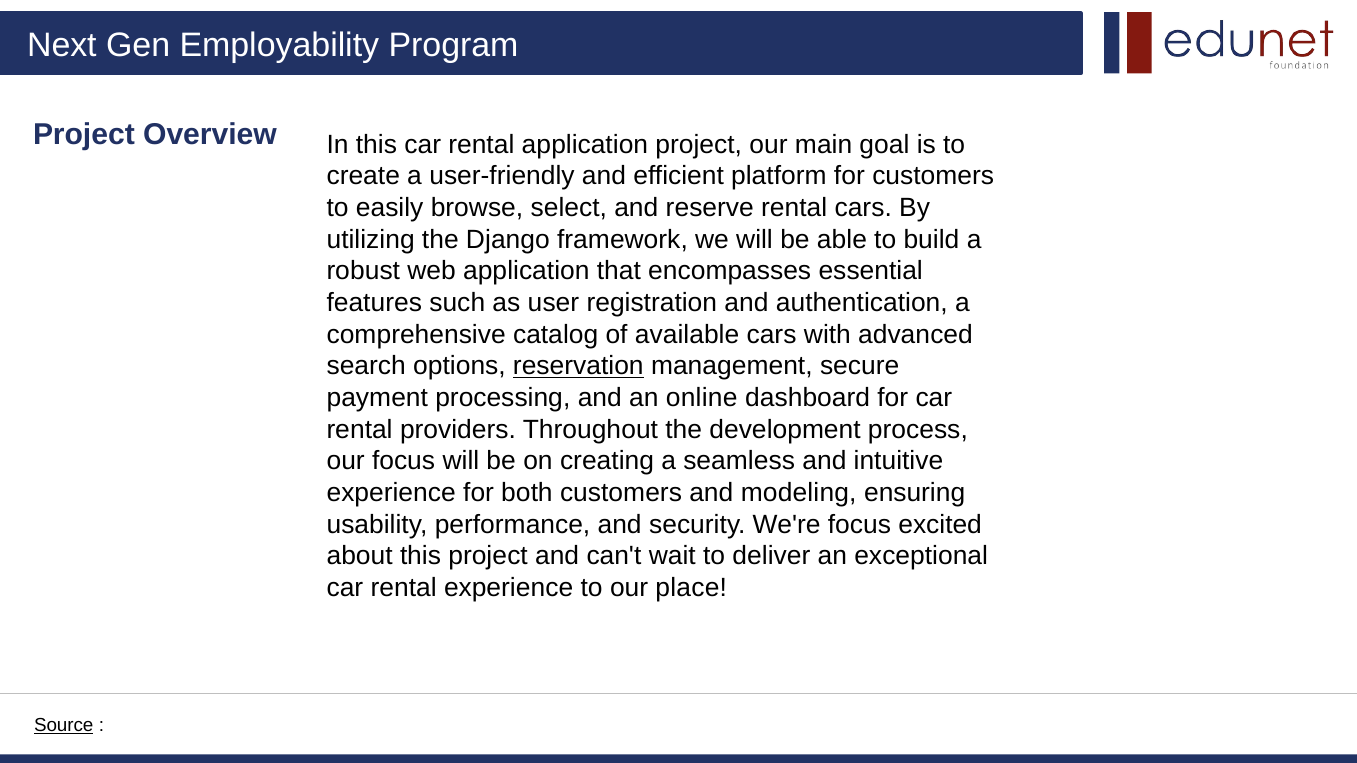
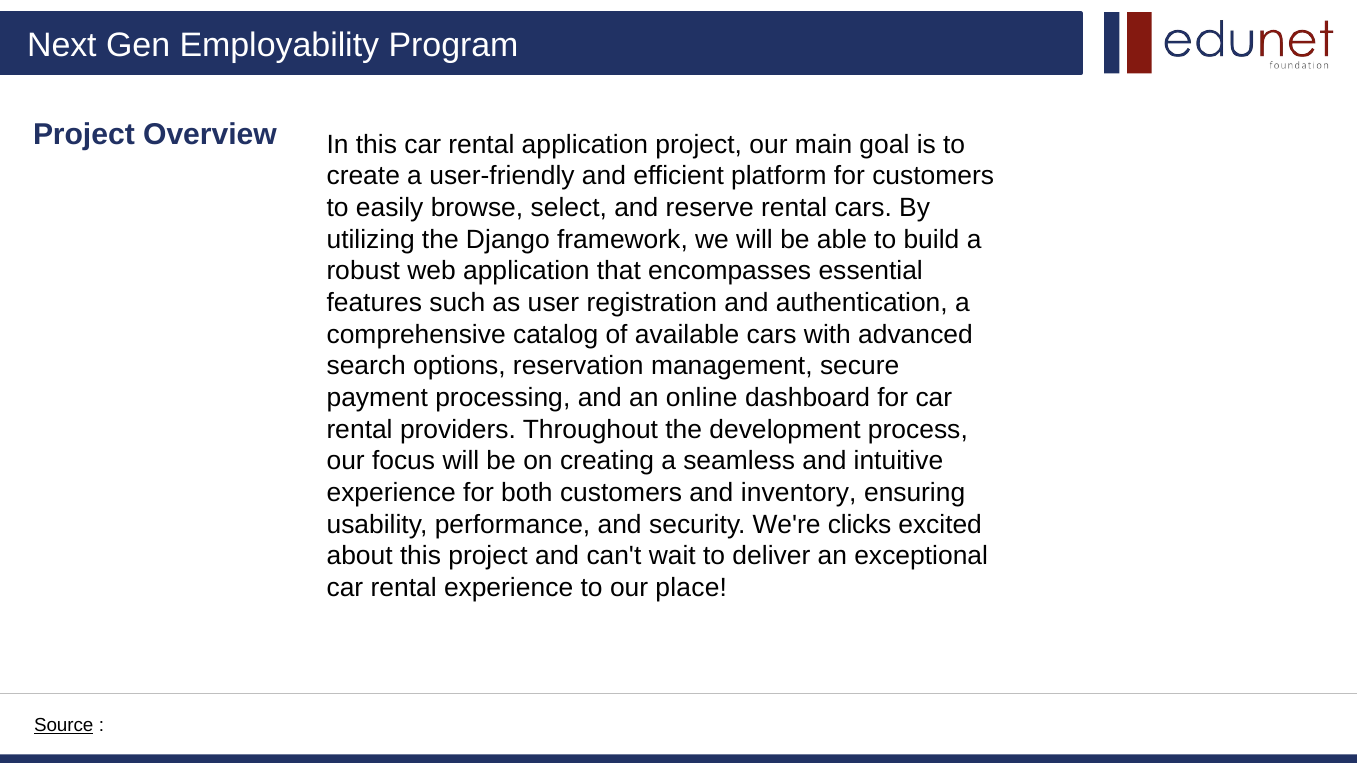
reservation underline: present -> none
modeling: modeling -> inventory
We're focus: focus -> clicks
